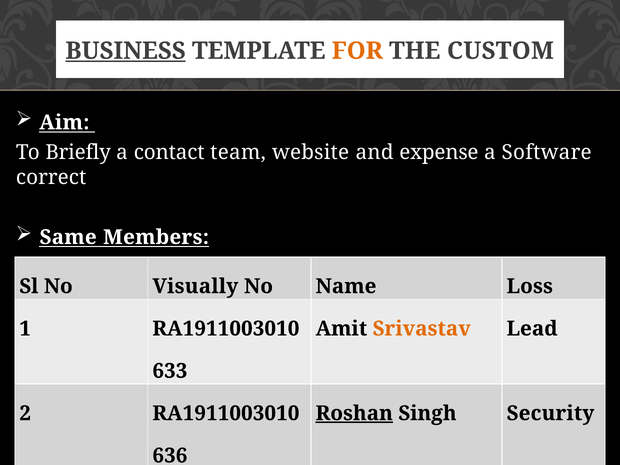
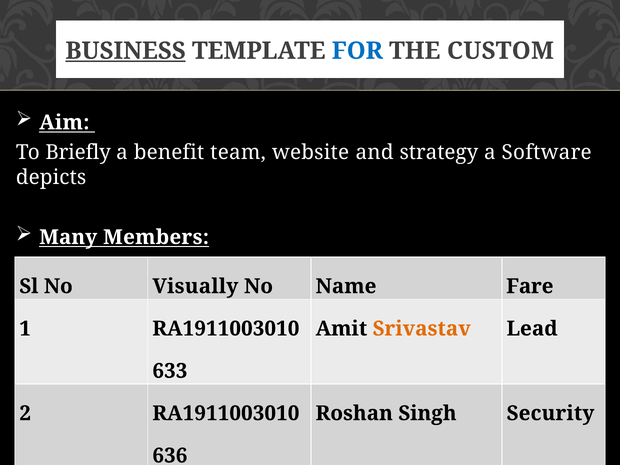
FOR colour: orange -> blue
contact: contact -> benefit
expense: expense -> strategy
correct: correct -> depicts
Same: Same -> Many
Loss: Loss -> Fare
Roshan underline: present -> none
